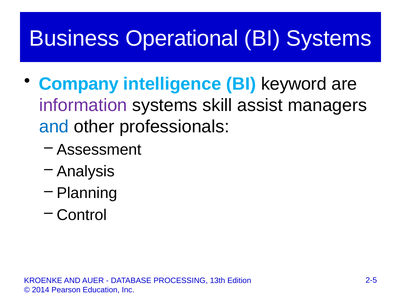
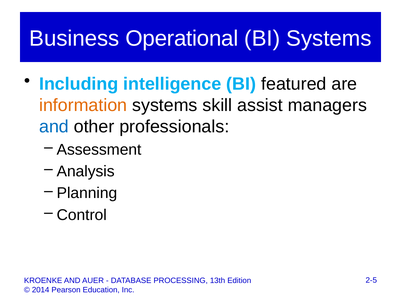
Company: Company -> Including
keyword: keyword -> featured
information colour: purple -> orange
